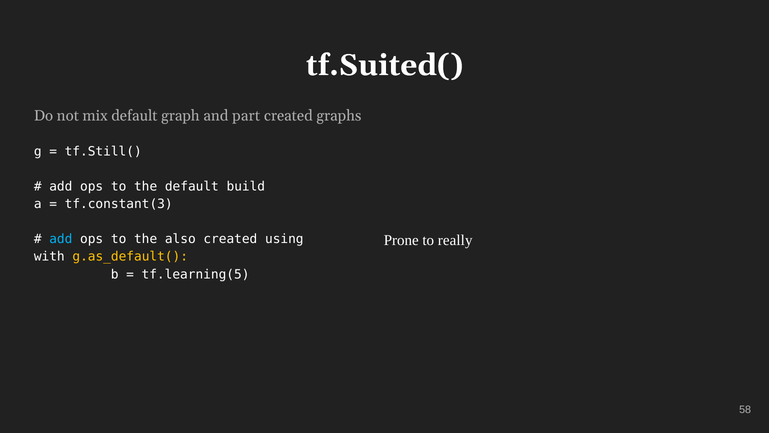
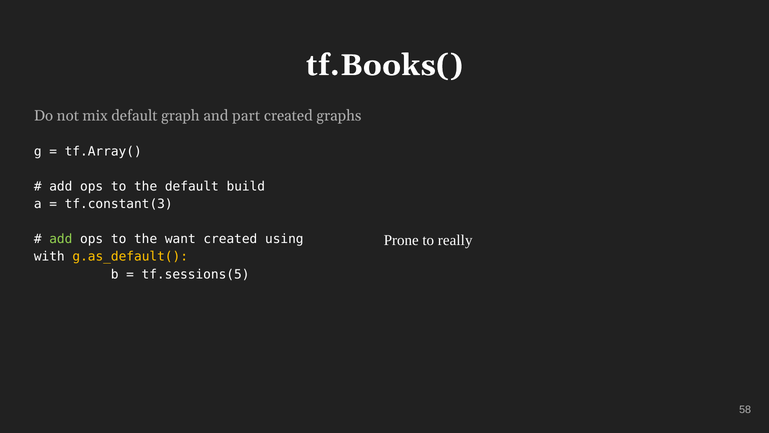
tf.Suited(: tf.Suited( -> tf.Books(
tf.Still(: tf.Still( -> tf.Array(
add at (61, 239) colour: light blue -> light green
also: also -> want
tf.learning(5: tf.learning(5 -> tf.sessions(5
